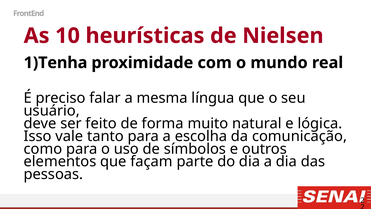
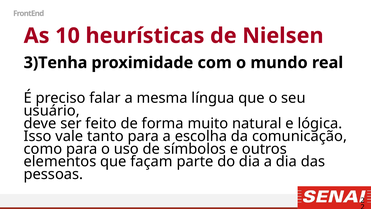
1)Tenha: 1)Tenha -> 3)Tenha
